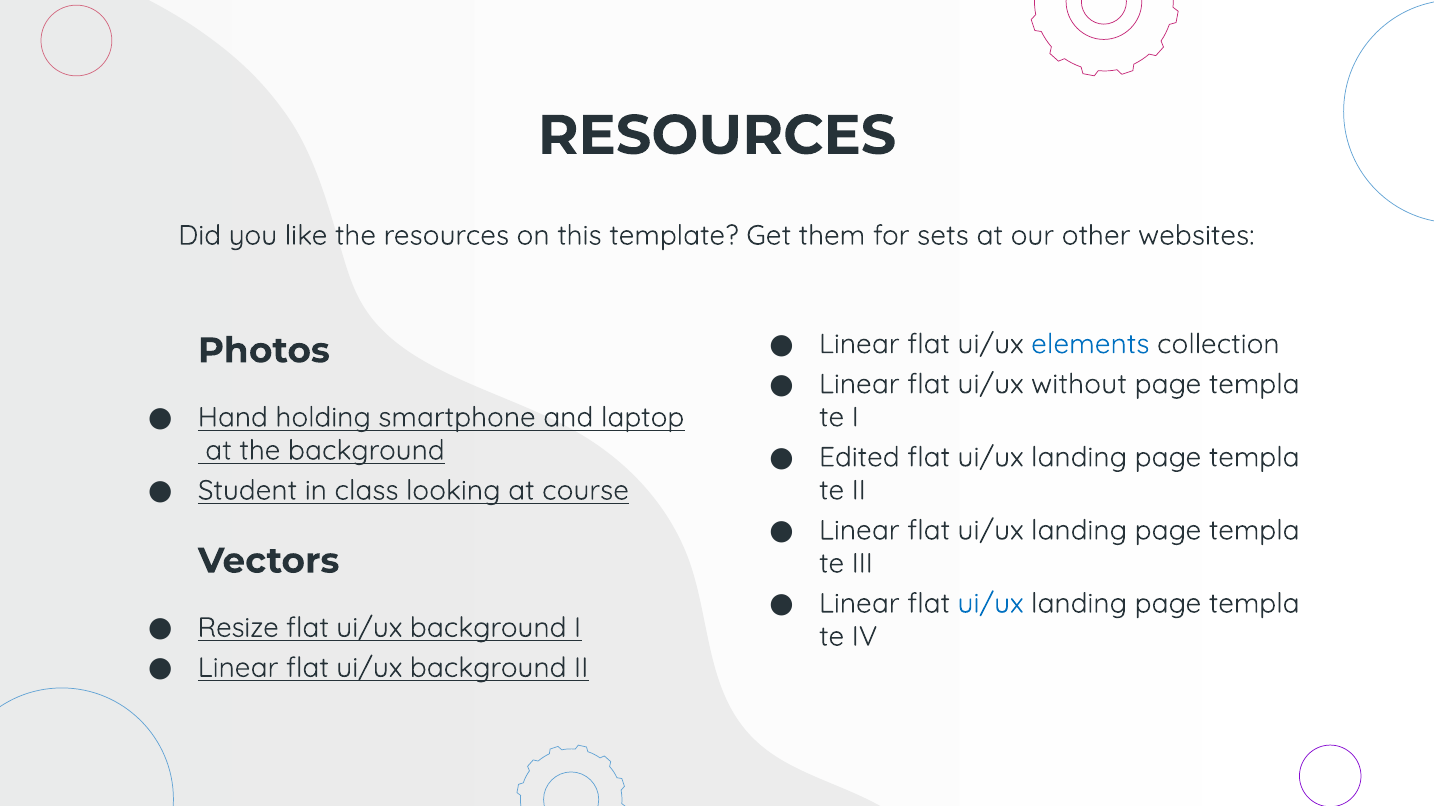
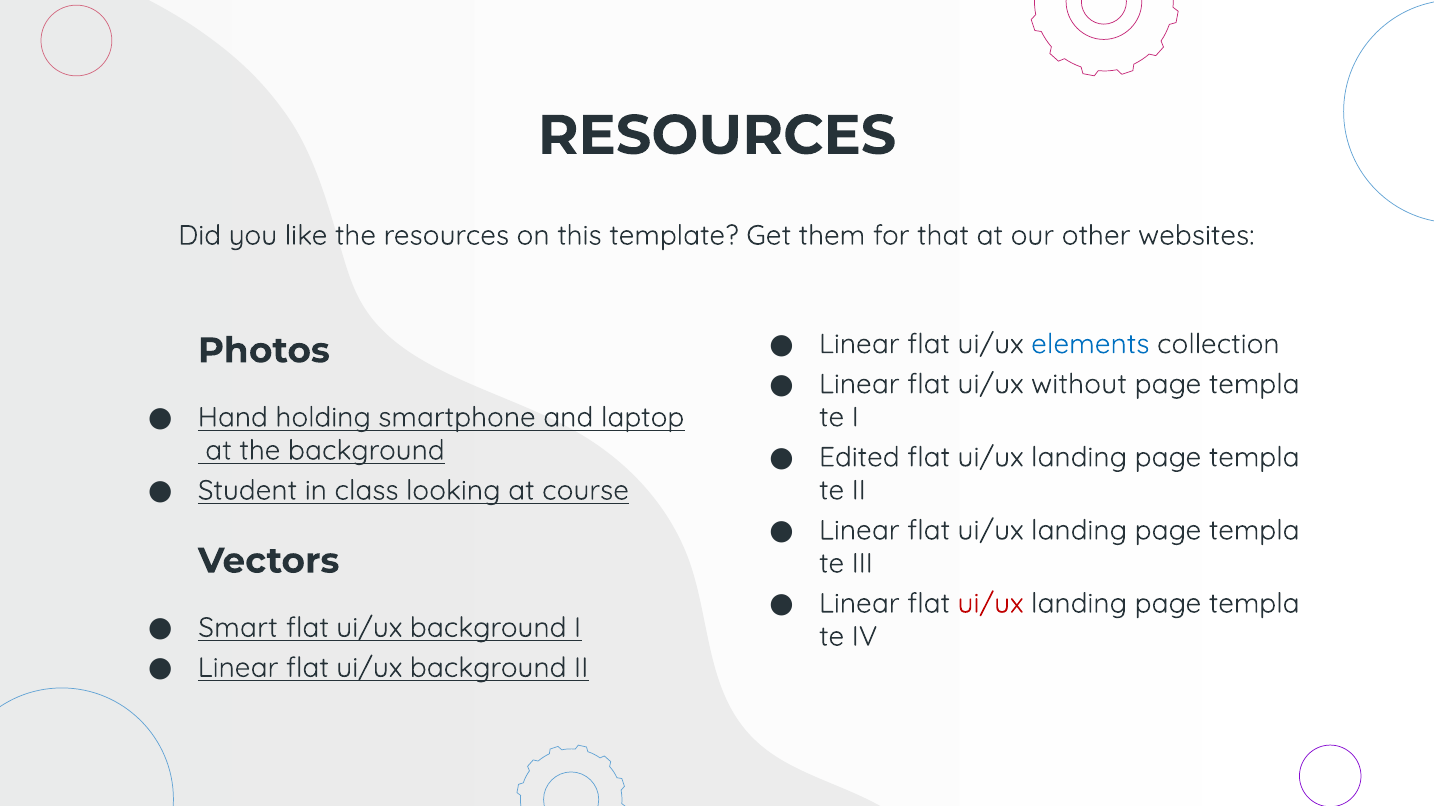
sets: sets -> that
ui/ux at (991, 604) colour: blue -> red
Resize: Resize -> Smart
